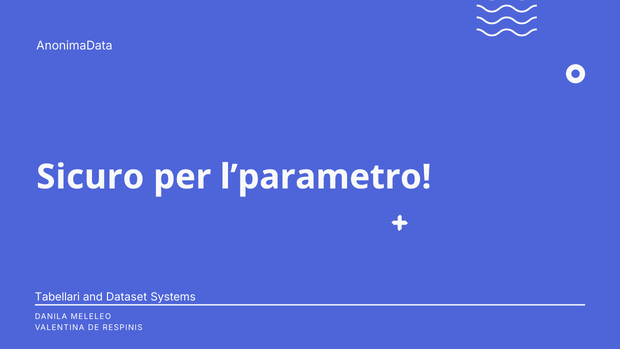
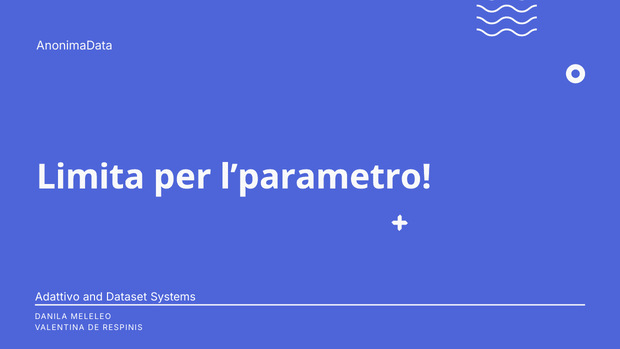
Sicuro: Sicuro -> Limita
Tabellari: Tabellari -> Adattivo
